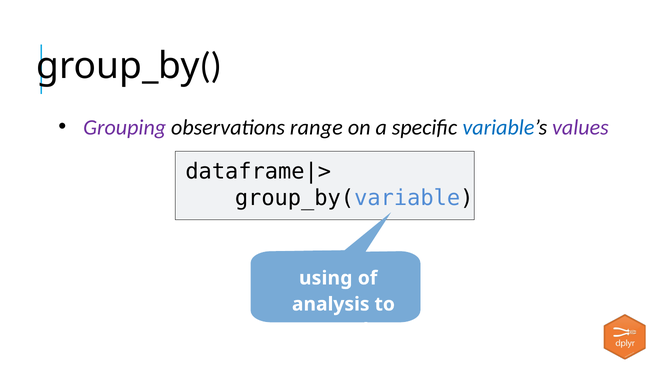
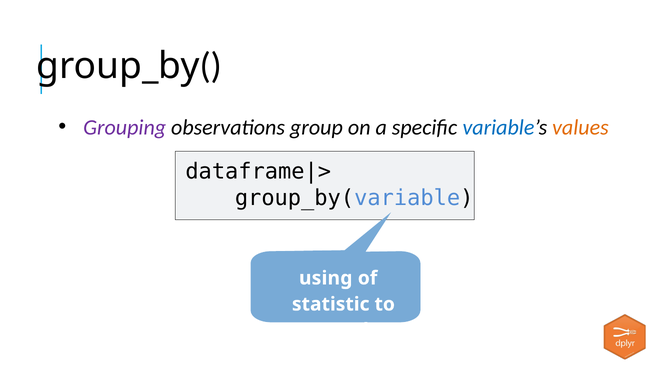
observations range: range -> group
values colour: purple -> orange
analysis: analysis -> statistic
